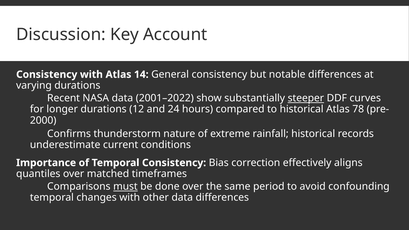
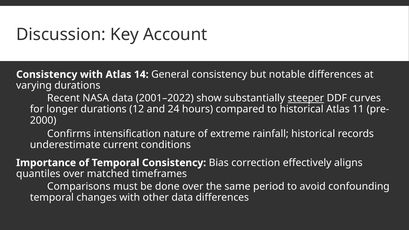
78: 78 -> 11
thunderstorm: thunderstorm -> intensification
must underline: present -> none
